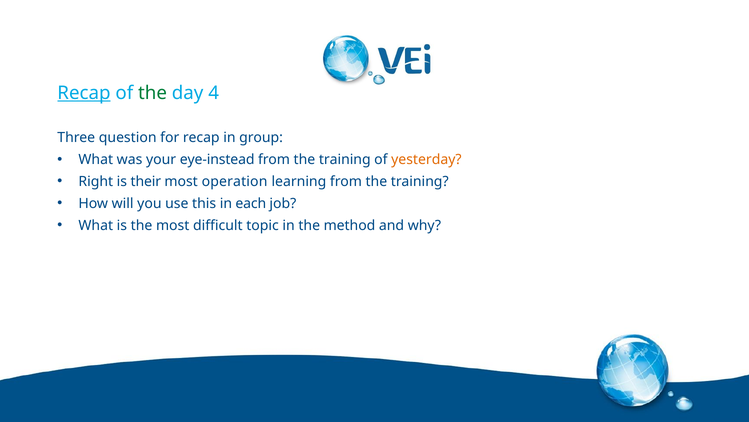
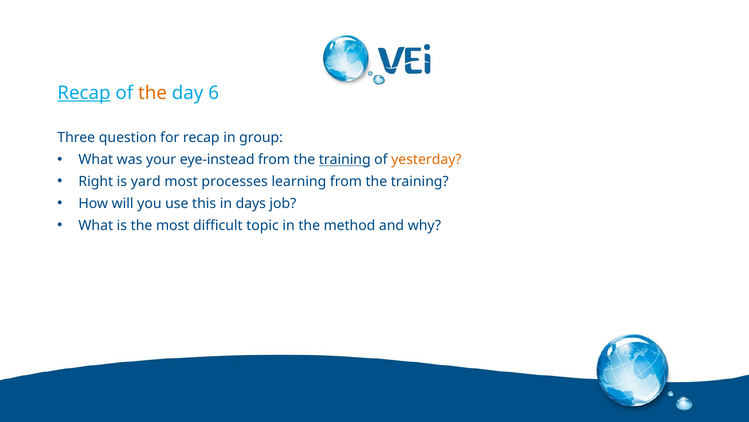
the at (153, 93) colour: green -> orange
4: 4 -> 6
training at (345, 159) underline: none -> present
their: their -> yard
operation: operation -> processes
each: each -> days
